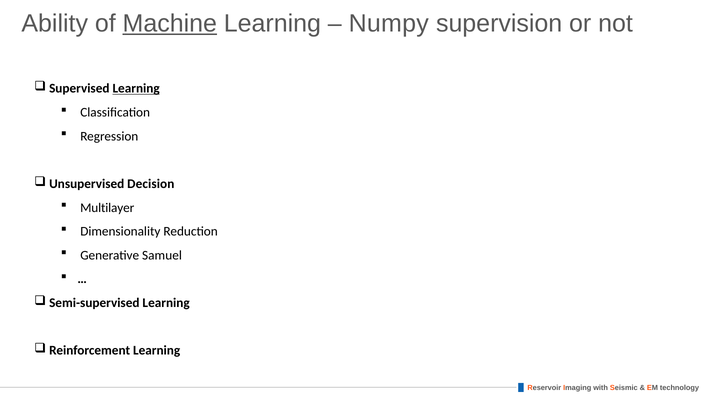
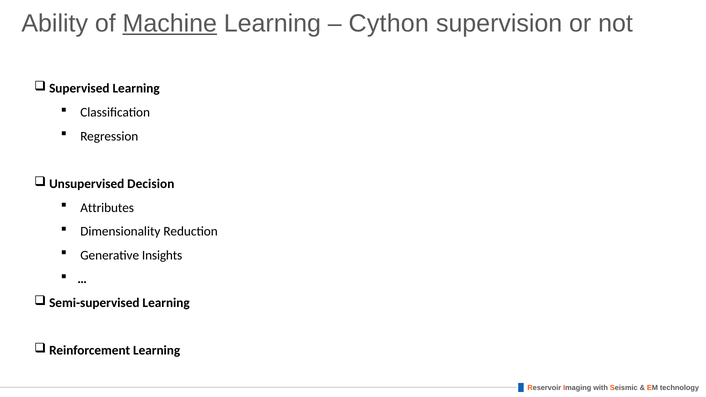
Numpy: Numpy -> Cython
Learning at (136, 89) underline: present -> none
Multilayer: Multilayer -> Attributes
Samuel: Samuel -> Insights
